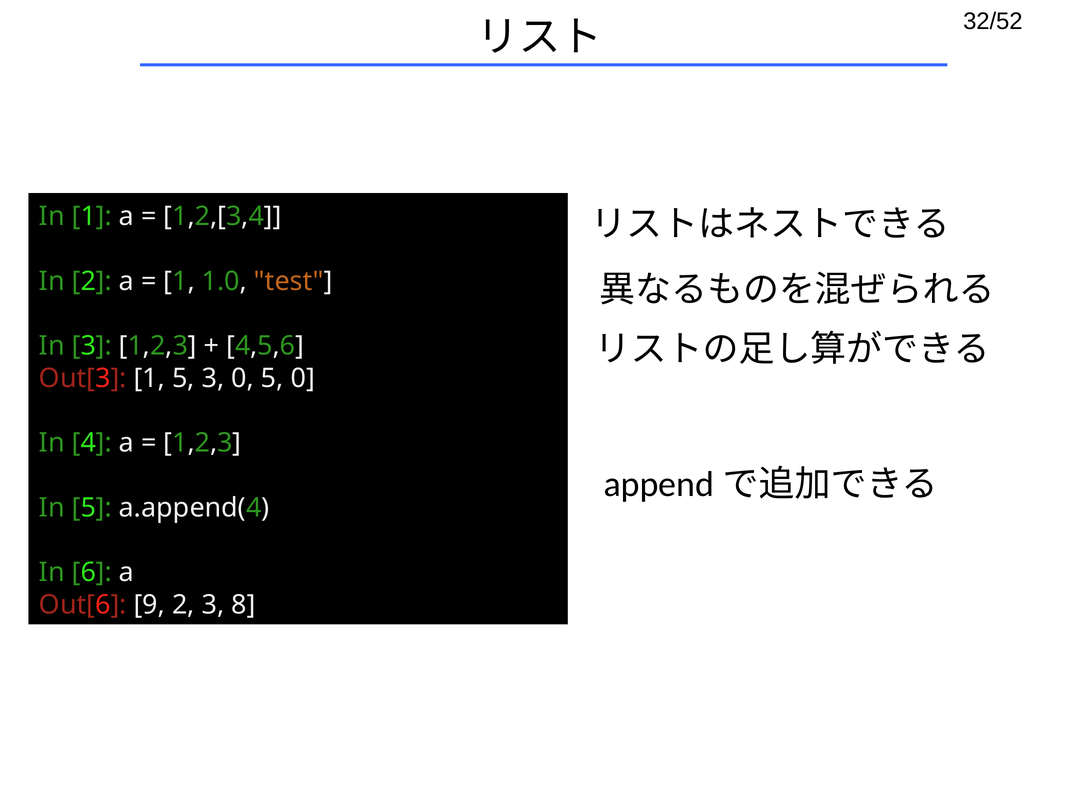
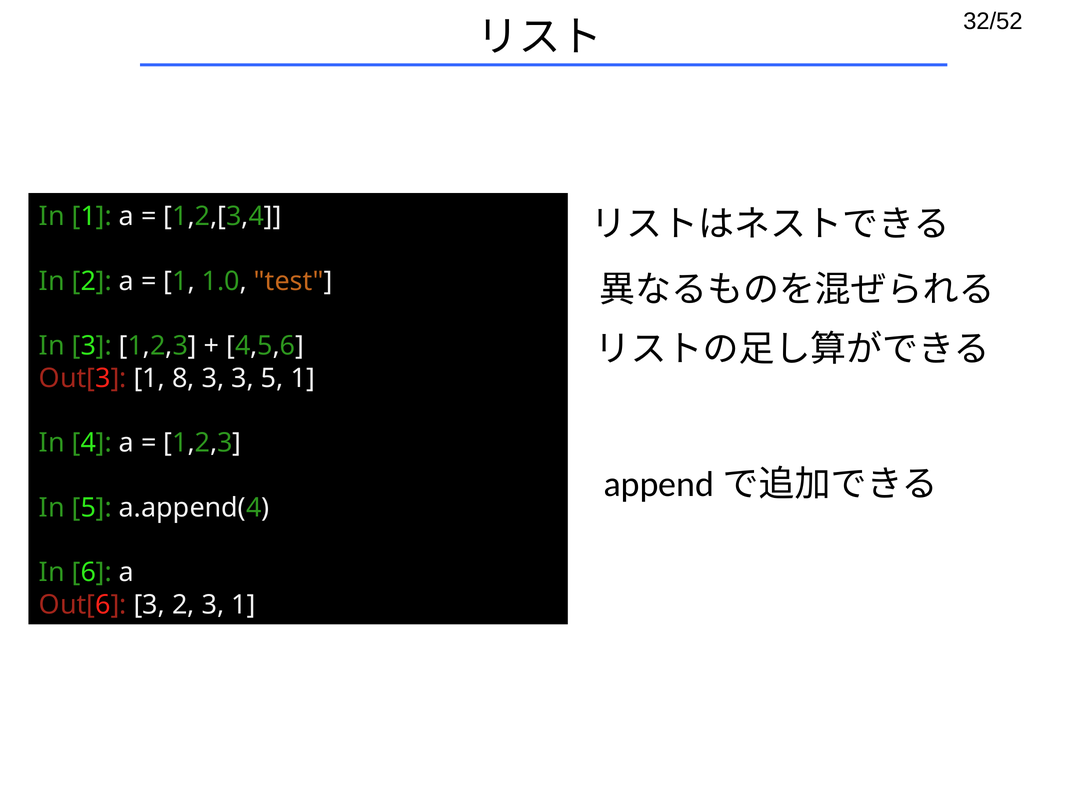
1 5: 5 -> 8
3 0: 0 -> 3
5 0: 0 -> 1
Out[6 9: 9 -> 3
3 8: 8 -> 1
